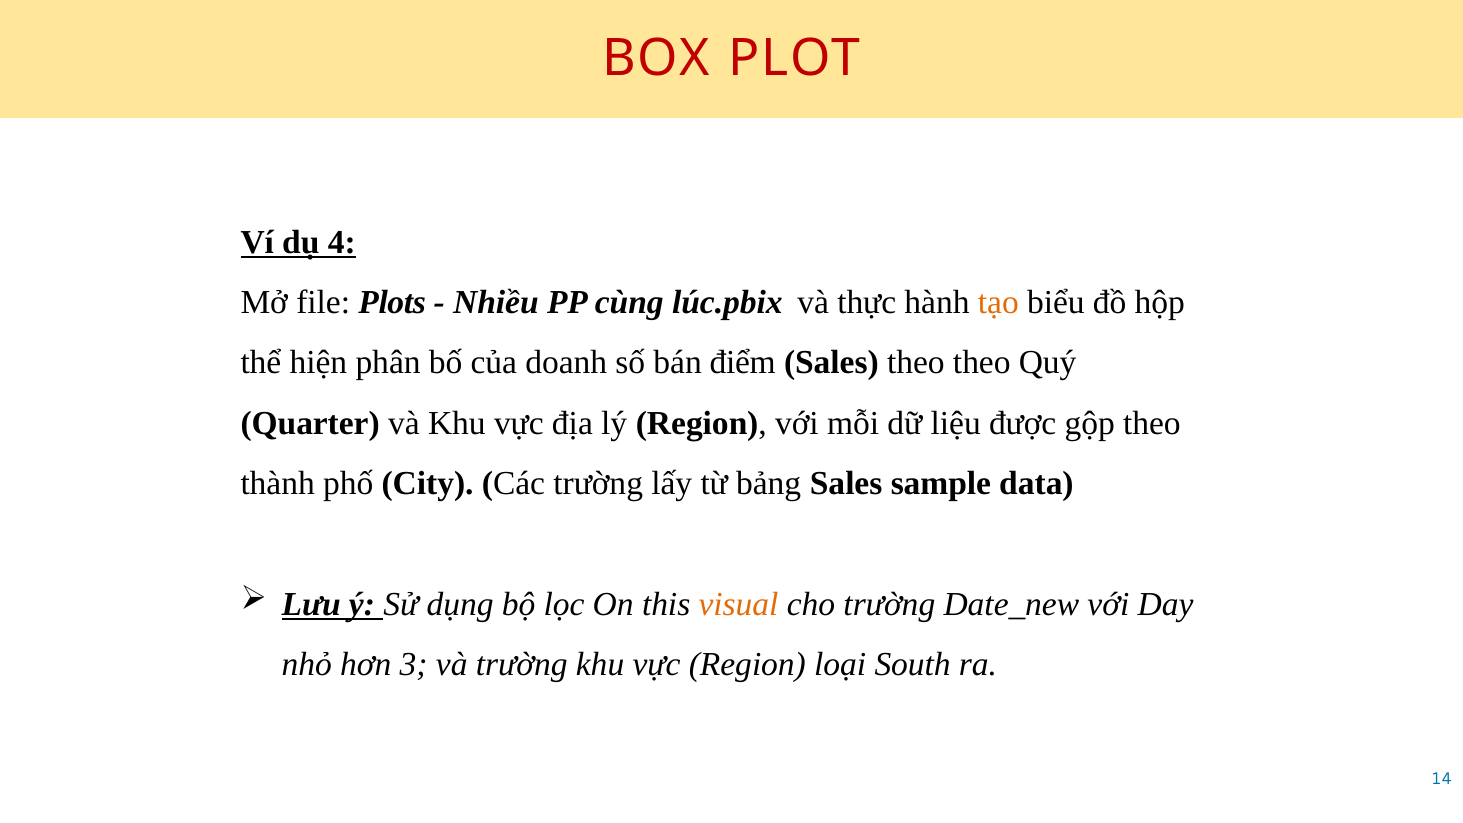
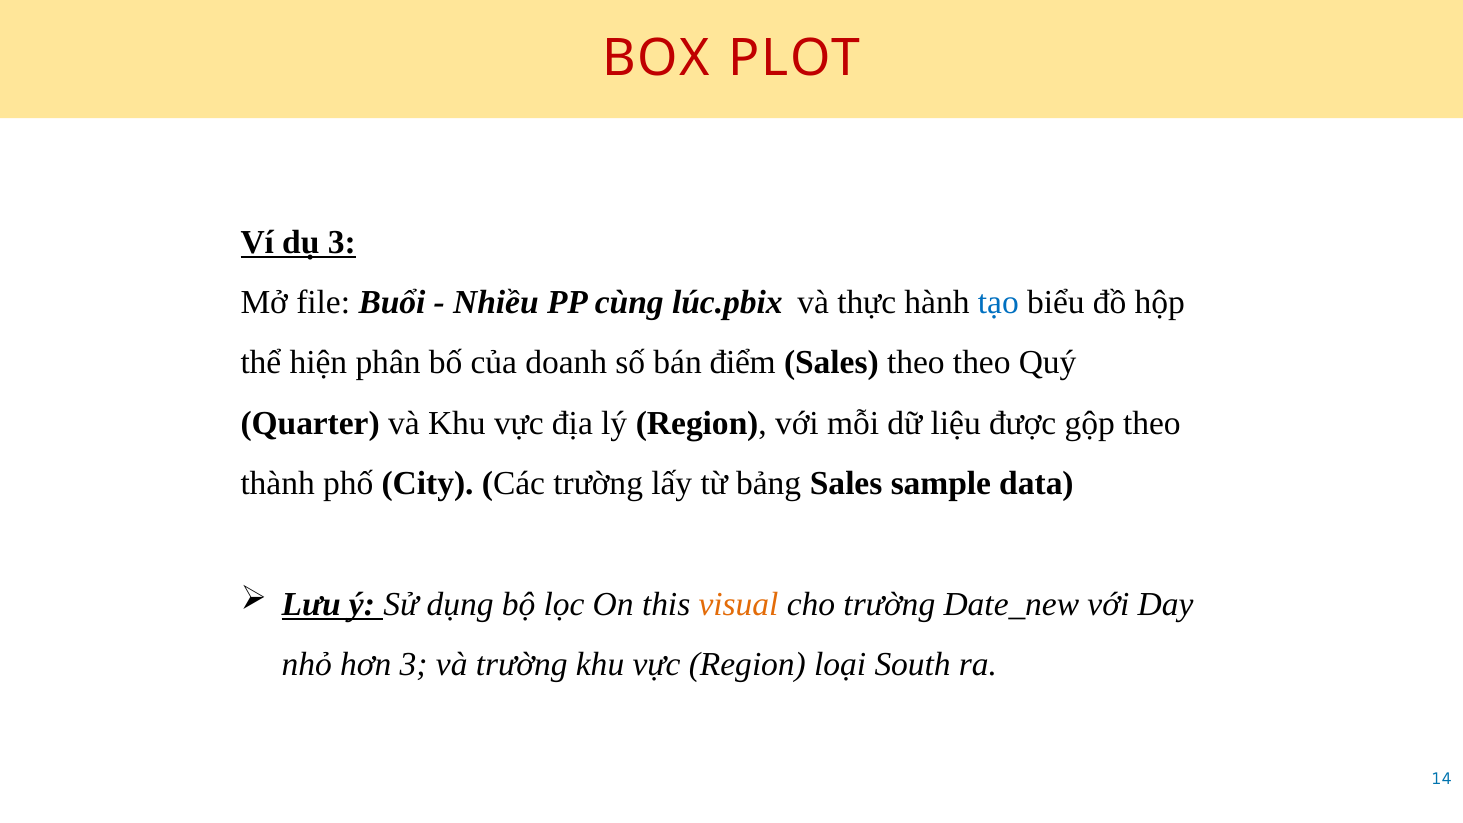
dụ 4: 4 -> 3
Plots: Plots -> Buổi
tạo colour: orange -> blue
